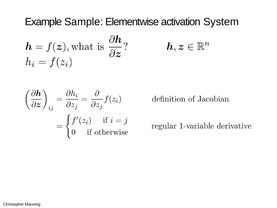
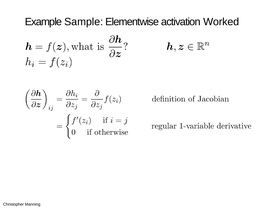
System: System -> Worked
